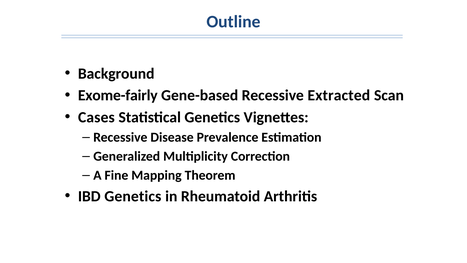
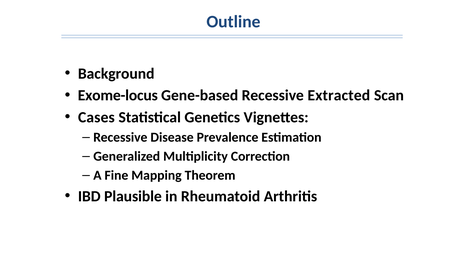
Exome-fairly: Exome-fairly -> Exome-locus
IBD Genetics: Genetics -> Plausible
